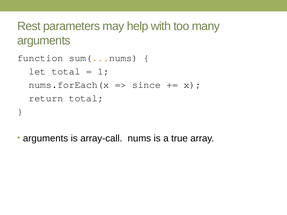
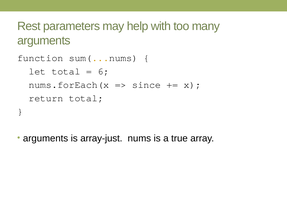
1: 1 -> 6
array-call: array-call -> array-just
